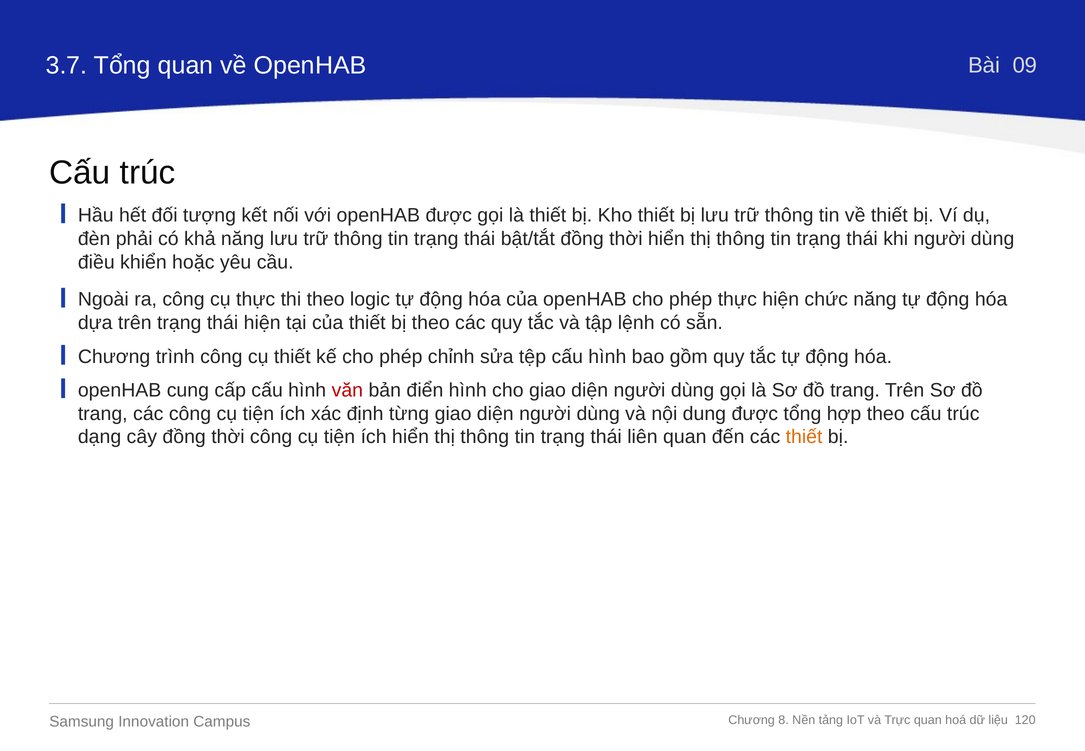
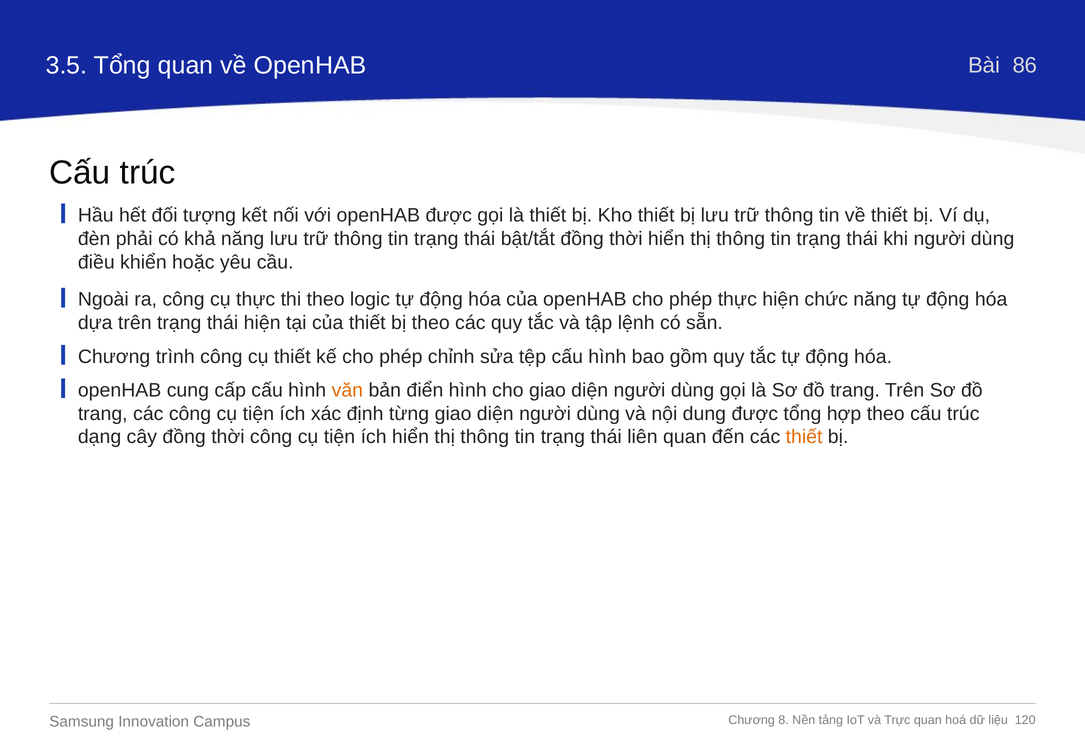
3.7: 3.7 -> 3.5
09: 09 -> 86
văn colour: red -> orange
